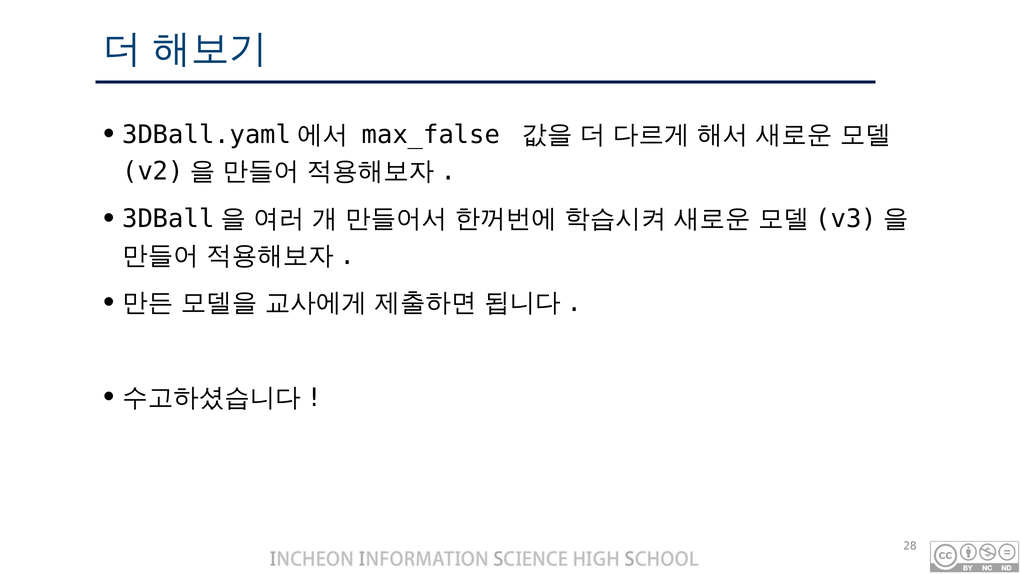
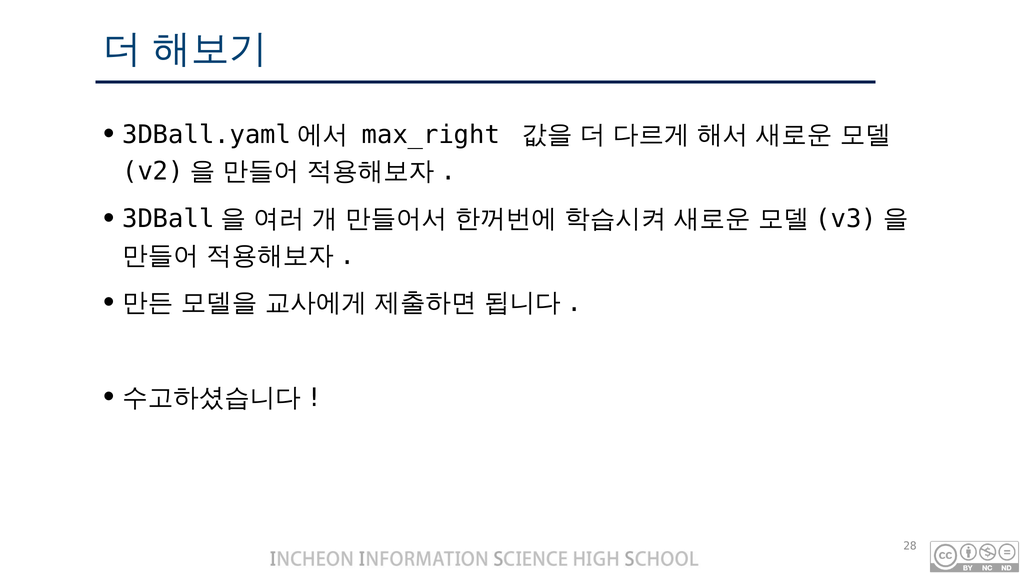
max_false: max_false -> max_right
